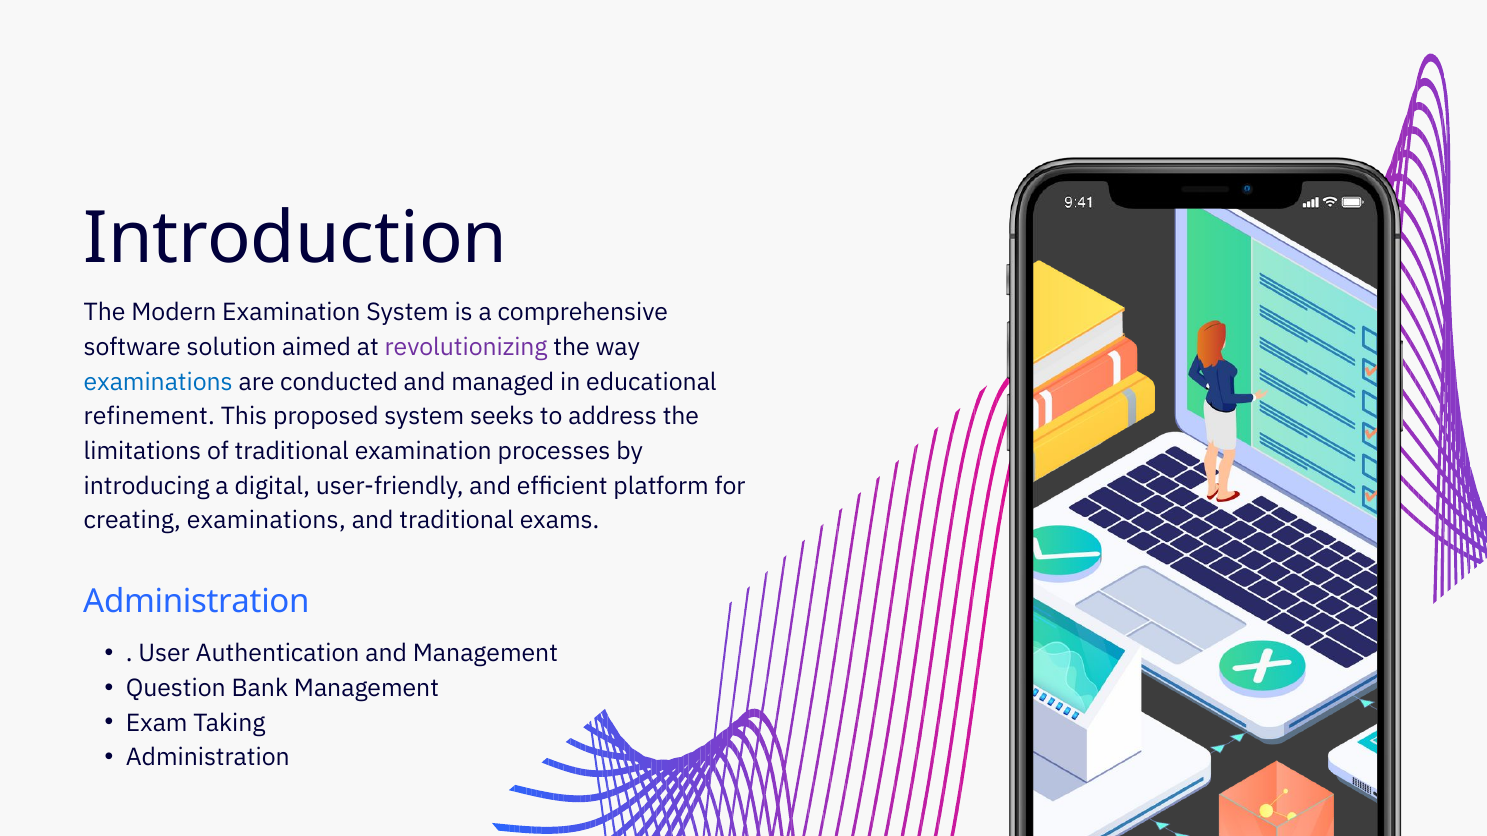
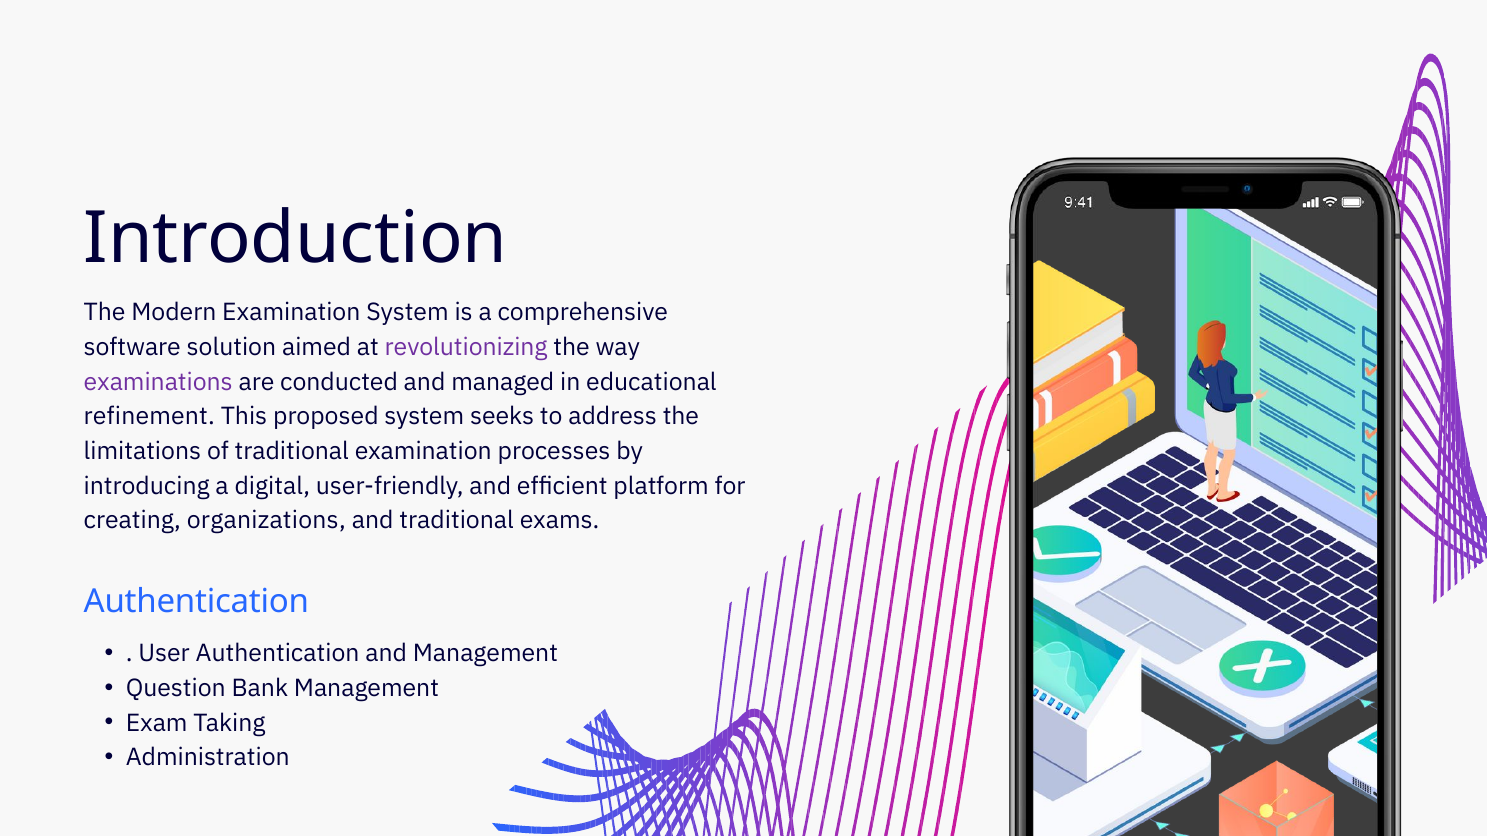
examinations at (158, 382) colour: blue -> purple
creating examinations: examinations -> organizations
Administration at (196, 602): Administration -> Authentication
